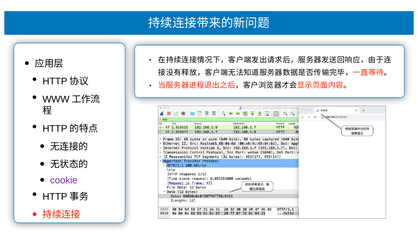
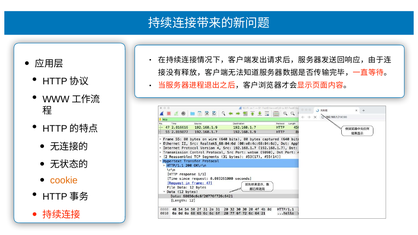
cookie colour: purple -> orange
